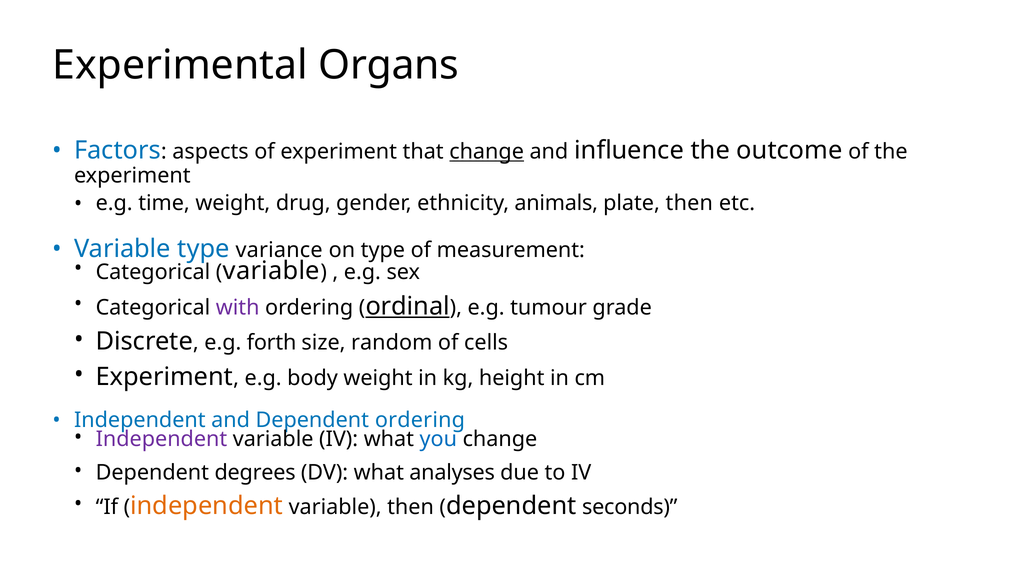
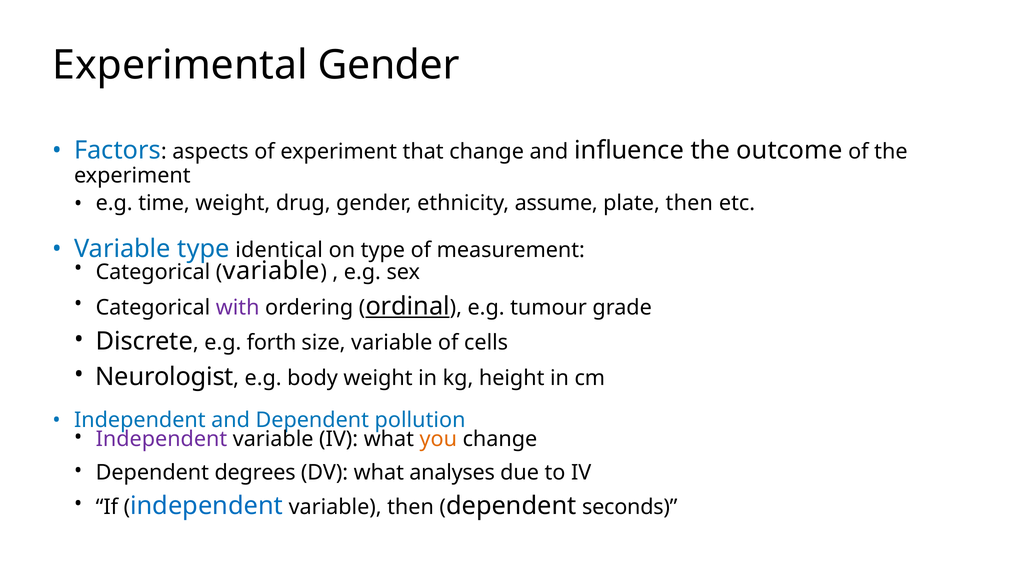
Experimental Organs: Organs -> Gender
change at (487, 152) underline: present -> none
animals: animals -> assume
variance: variance -> identical
size random: random -> variable
Experiment at (164, 377): Experiment -> Neurologist
Dependent ordering: ordering -> pollution
you colour: blue -> orange
independent at (207, 506) colour: orange -> blue
